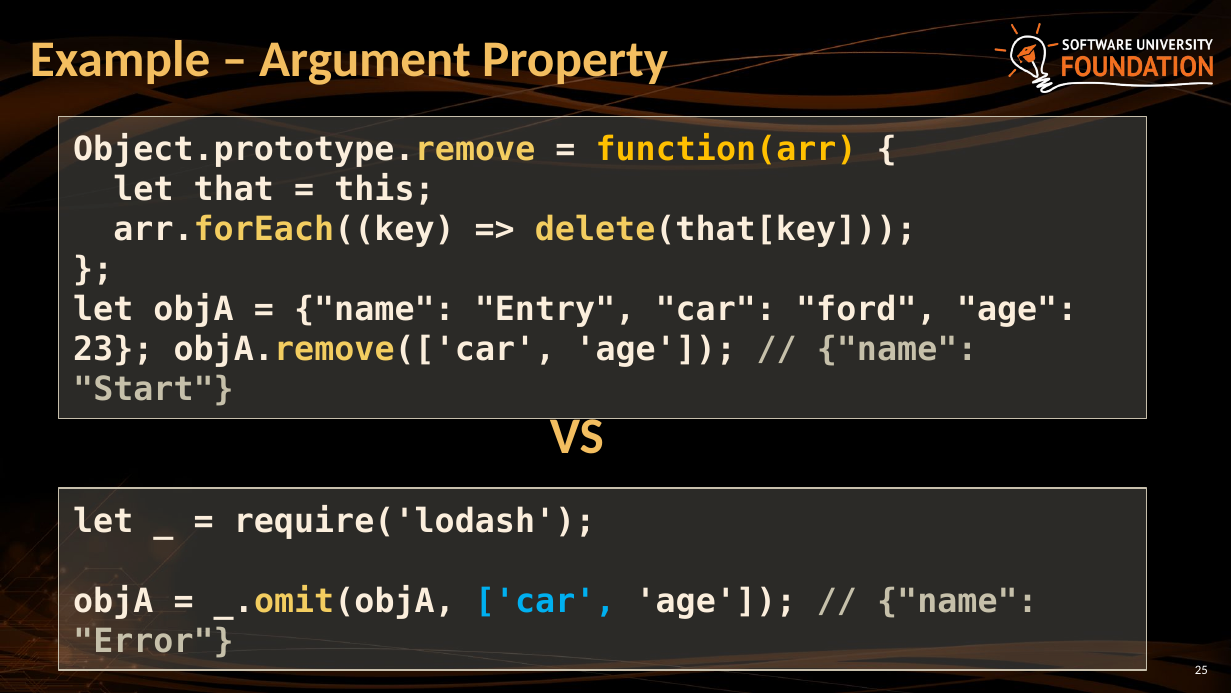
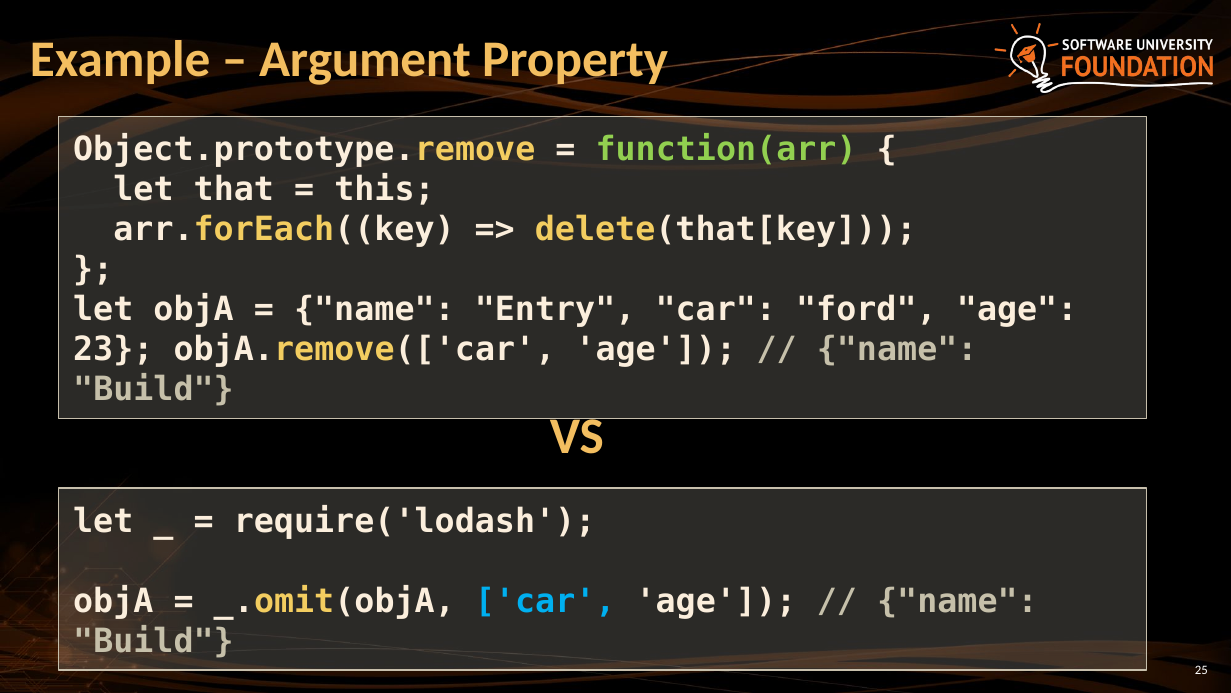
function(arr colour: yellow -> light green
Start at (153, 389): Start -> Build
Error at (153, 641): Error -> Build
